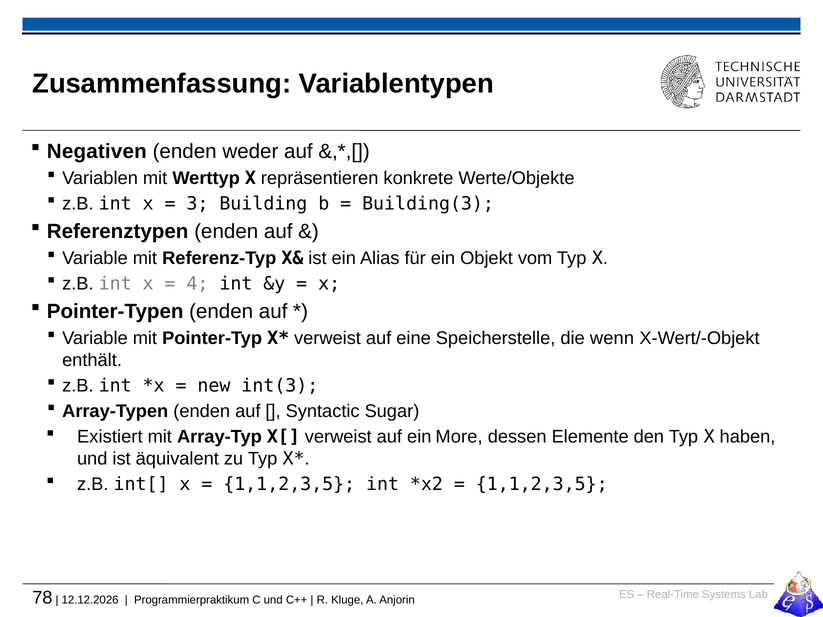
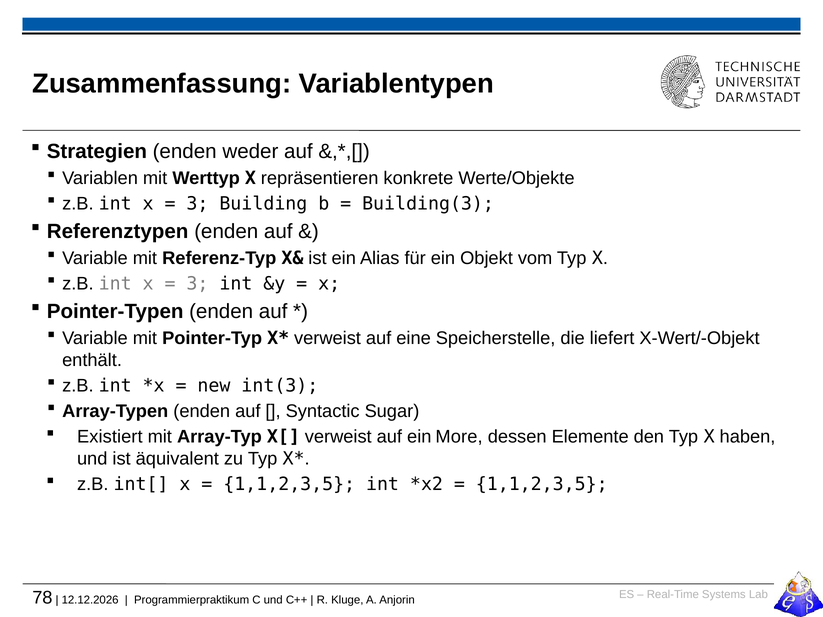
Negativen: Negativen -> Strategien
4 at (197, 284): 4 -> 3
wenn: wenn -> liefert
